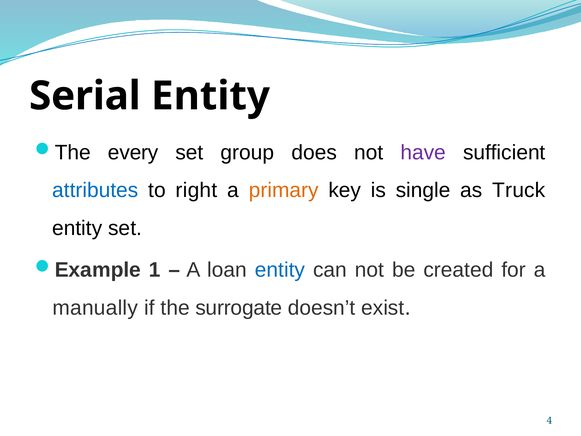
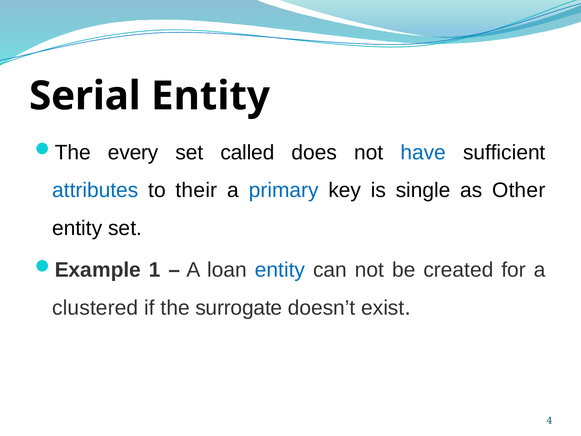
group: group -> called
have colour: purple -> blue
right: right -> their
primary colour: orange -> blue
Truck: Truck -> Other
manually: manually -> clustered
